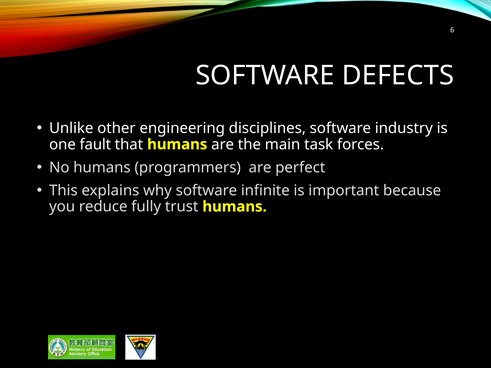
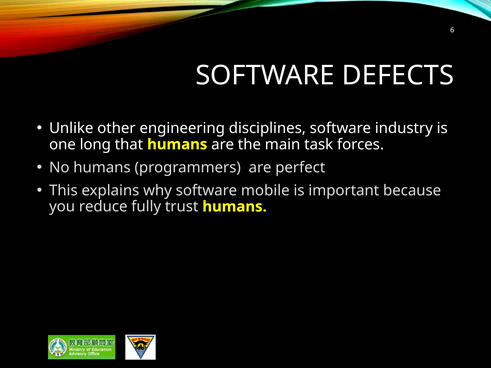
fault: fault -> long
infinite: infinite -> mobile
